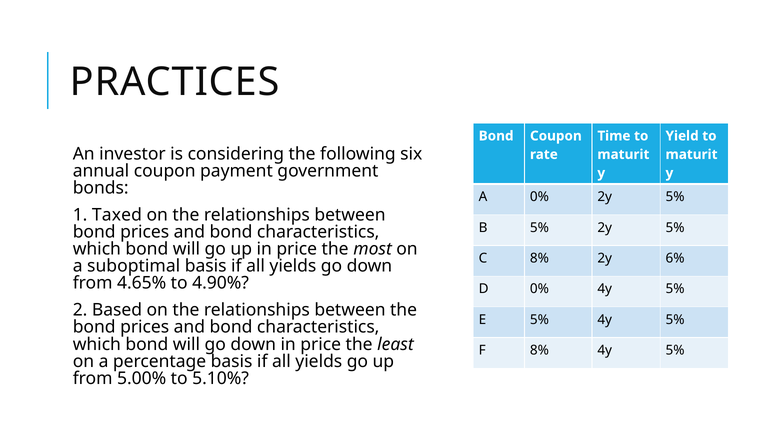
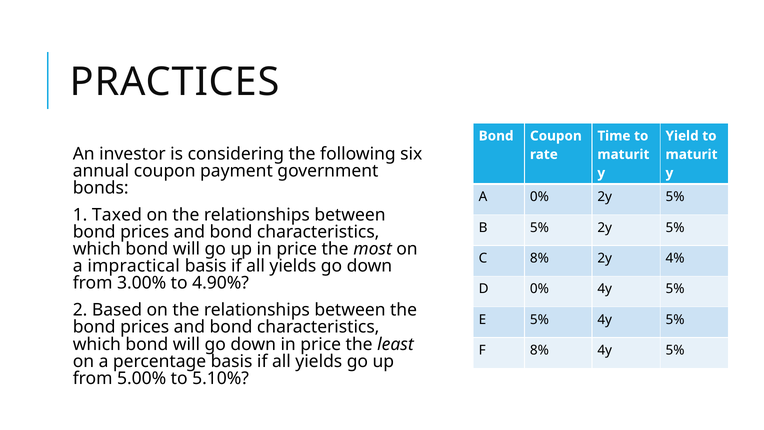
6%: 6% -> 4%
suboptimal: suboptimal -> impractical
4.65%: 4.65% -> 3.00%
